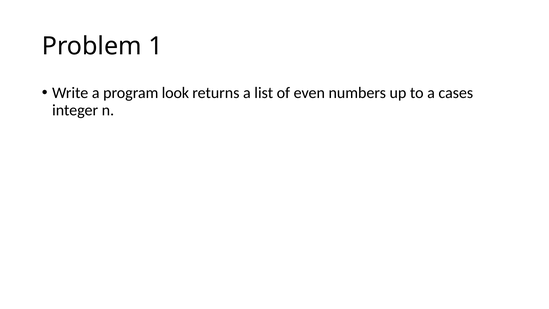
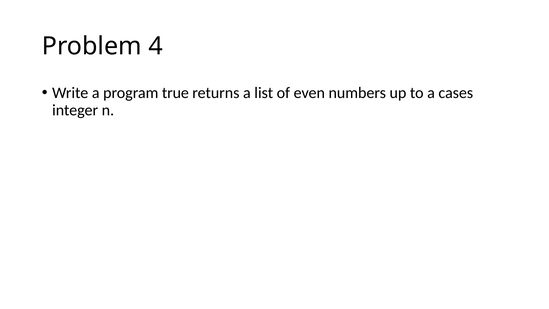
1: 1 -> 4
look: look -> true
